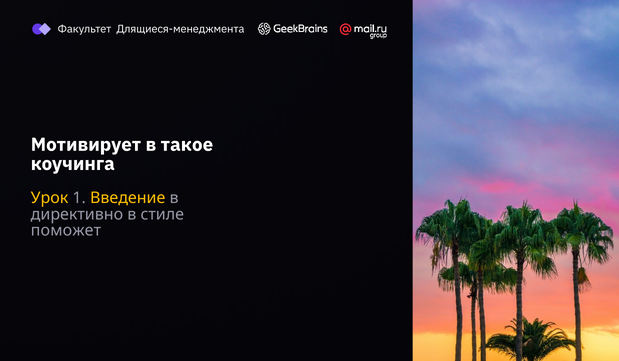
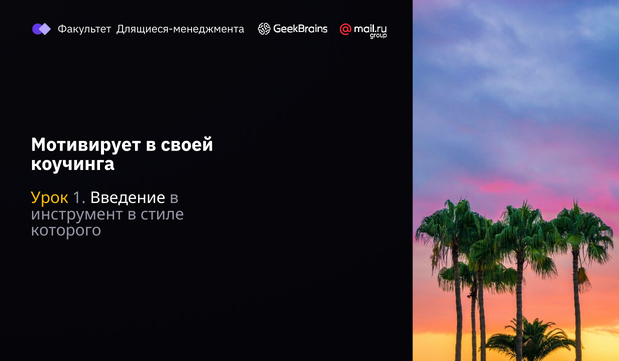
такое: такое -> своей
Введение colour: yellow -> white
директивно: директивно -> инструмент
поможет: поможет -> которого
